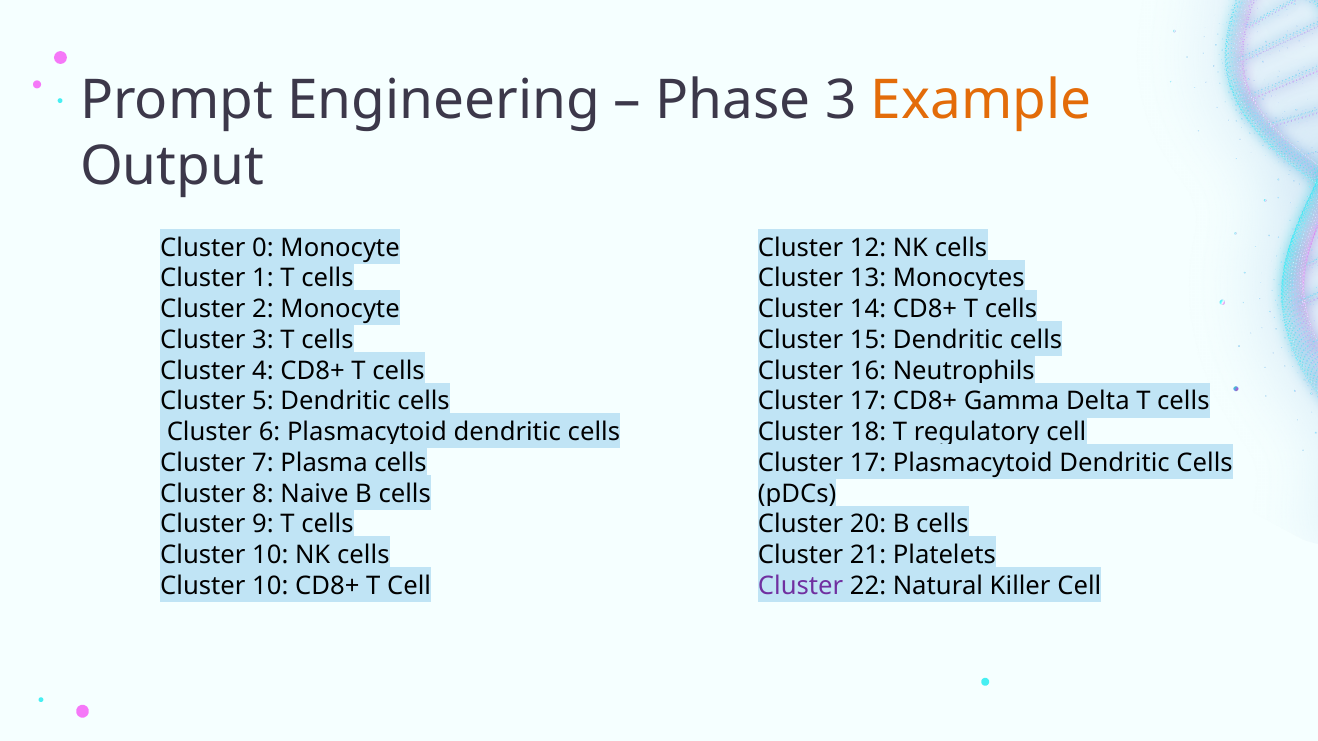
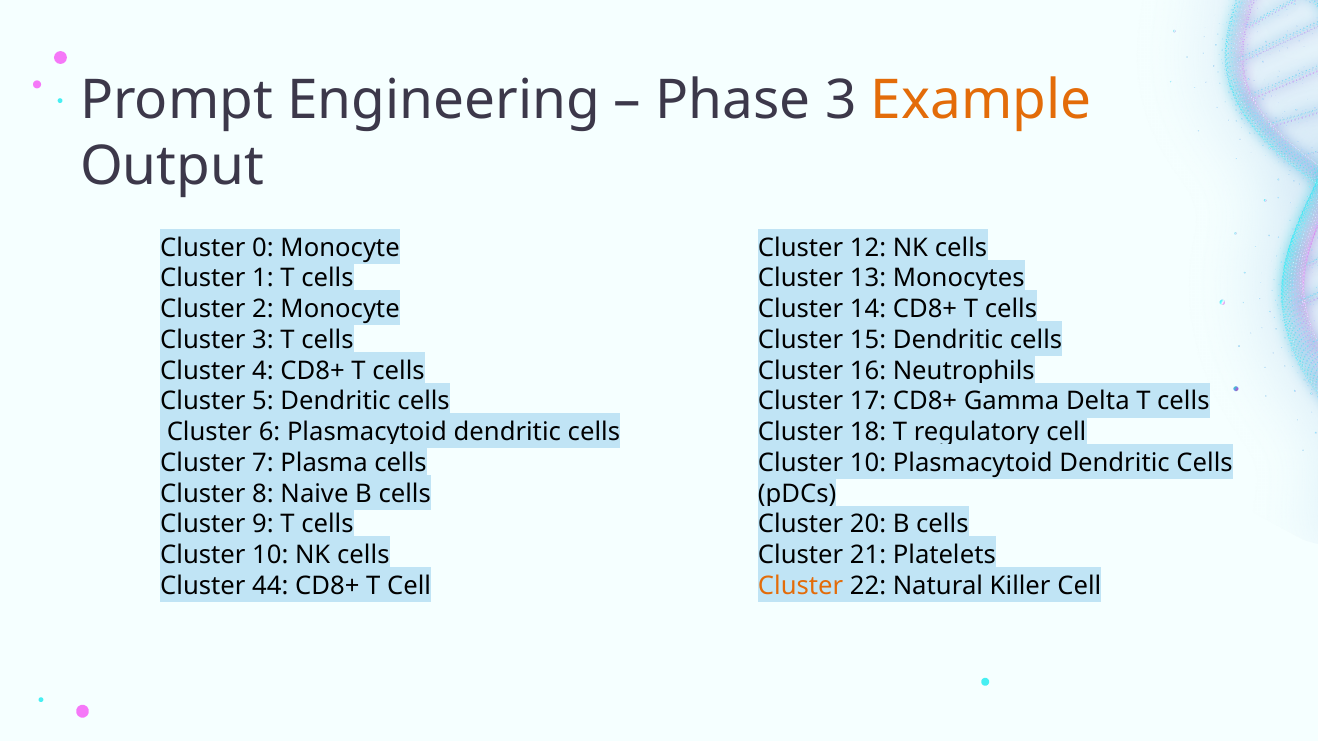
17 at (868, 463): 17 -> 10
10 at (270, 586): 10 -> 44
Cluster at (801, 586) colour: purple -> orange
